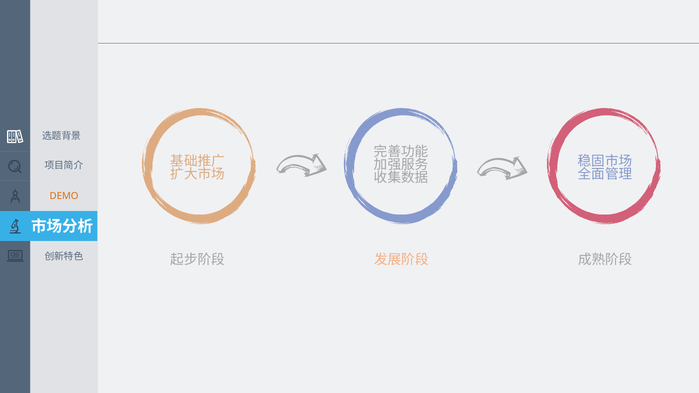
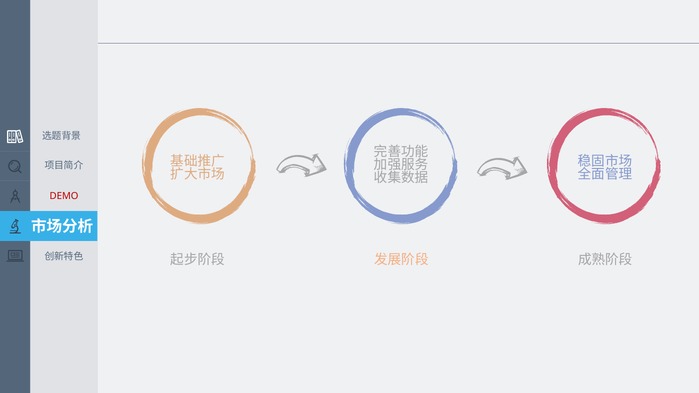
DEMO colour: orange -> red
